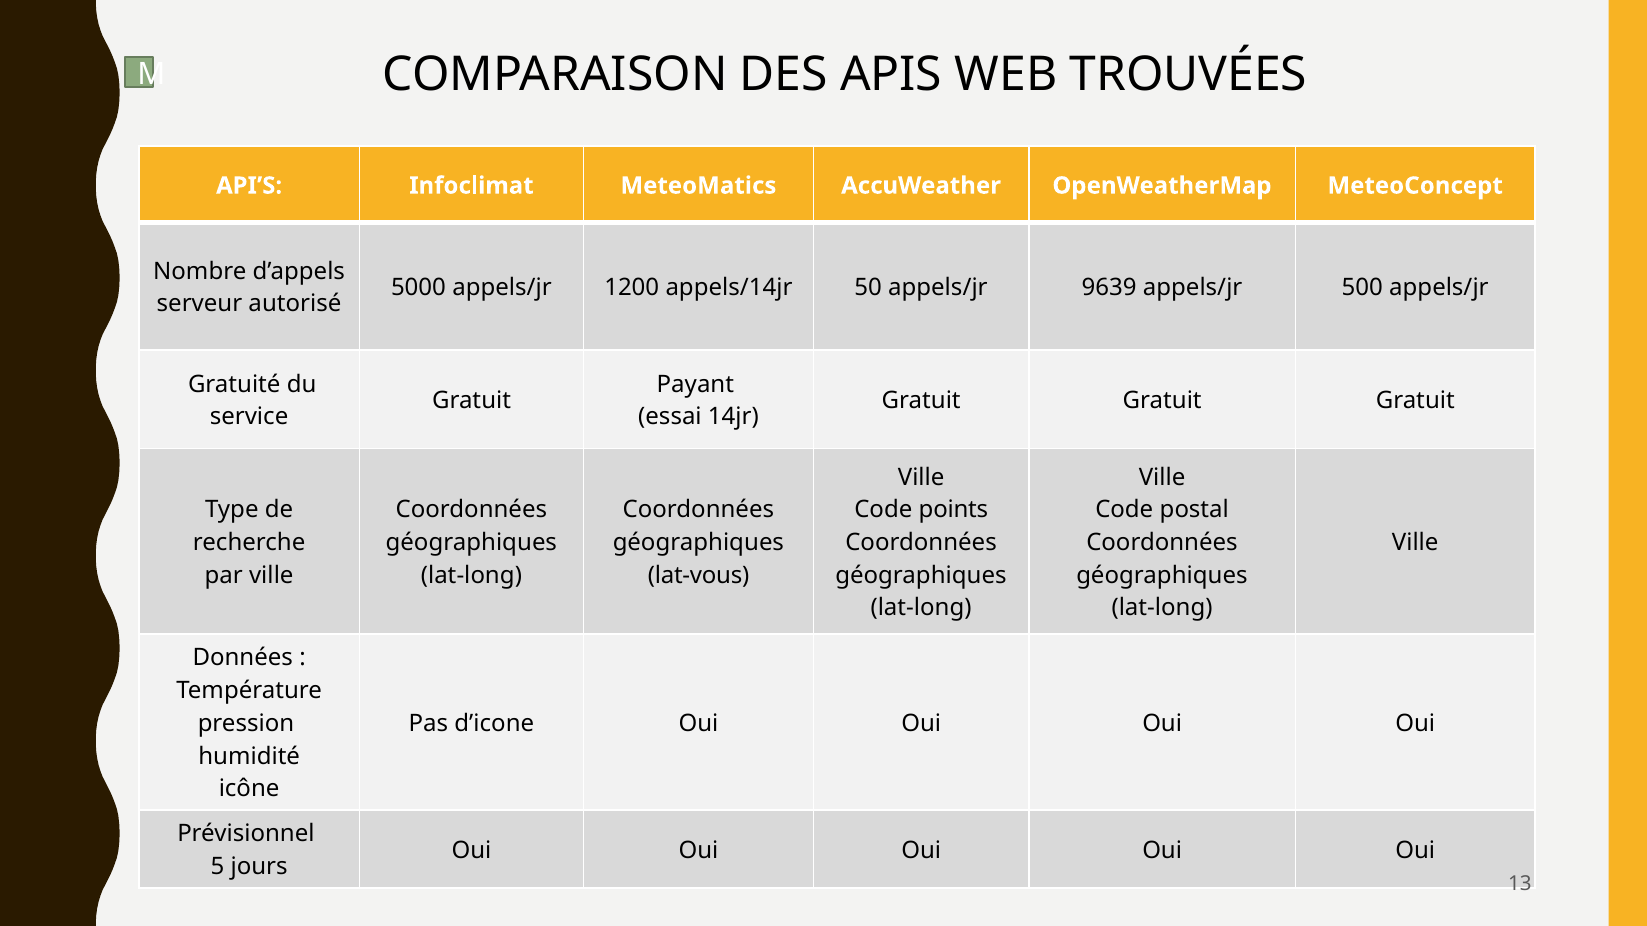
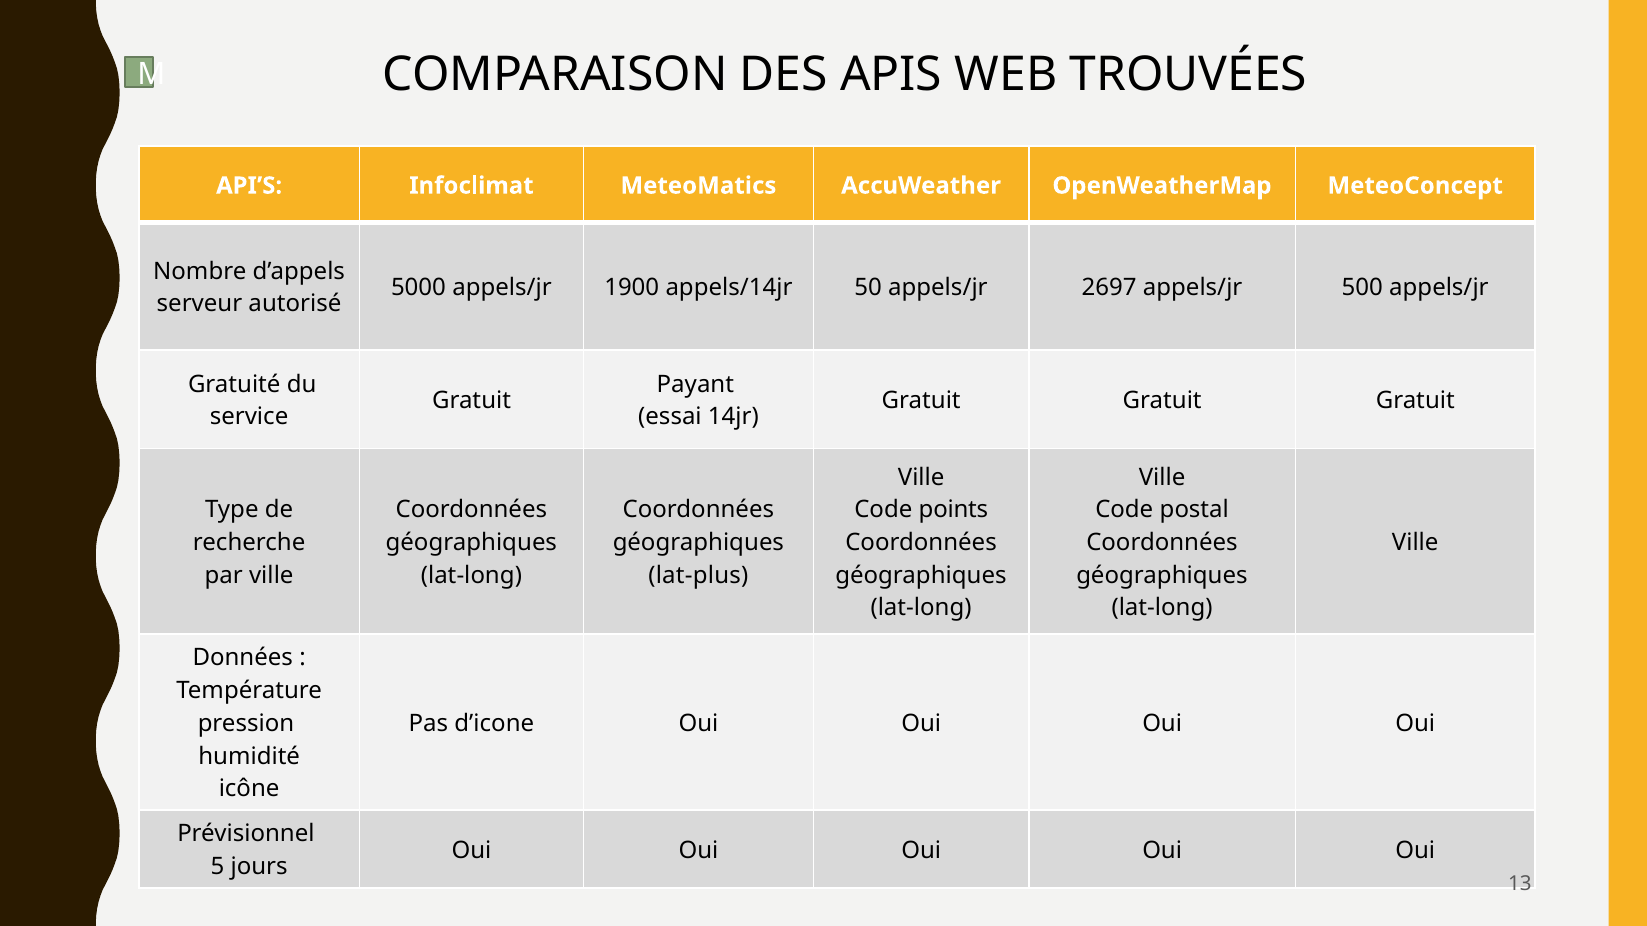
1200: 1200 -> 1900
9639: 9639 -> 2697
lat-vous: lat-vous -> lat-plus
